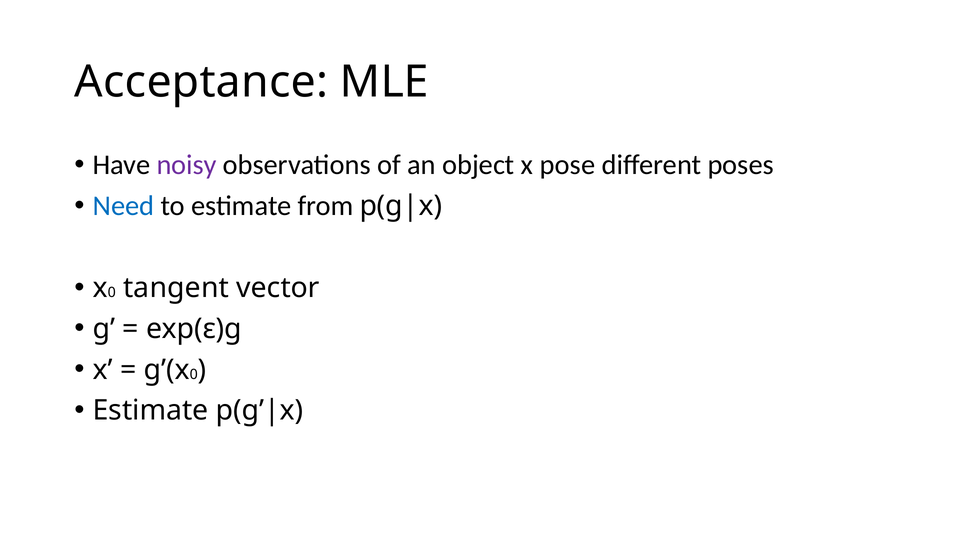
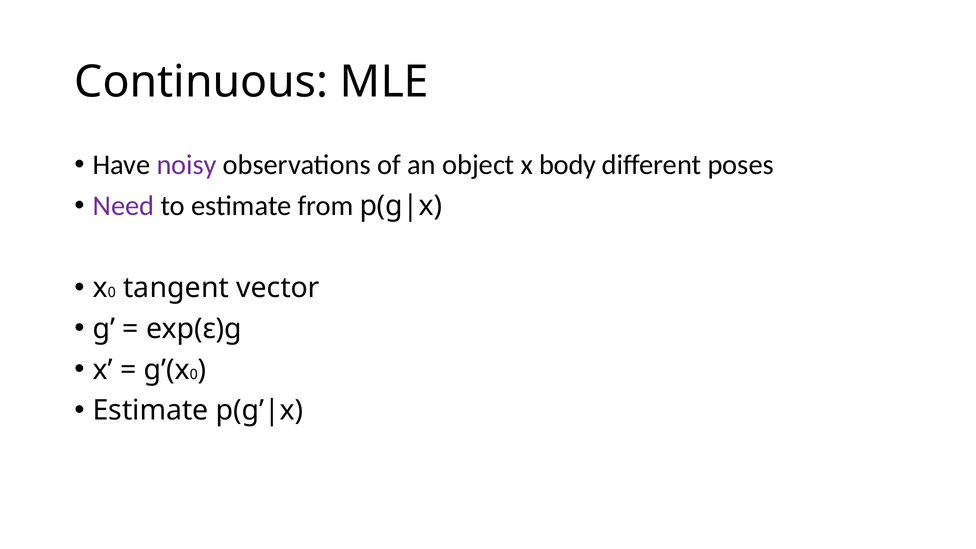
Acceptance: Acceptance -> Continuous
pose: pose -> body
Need colour: blue -> purple
